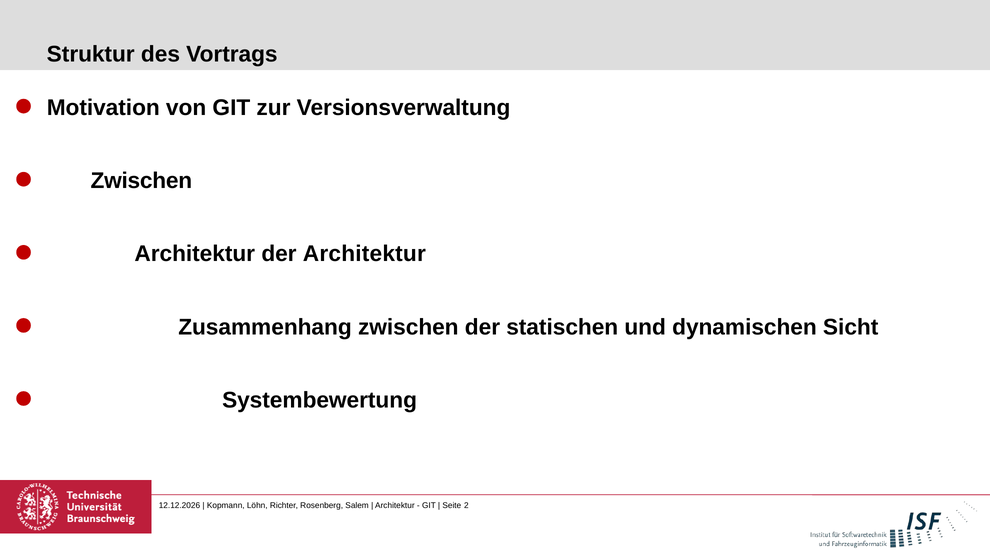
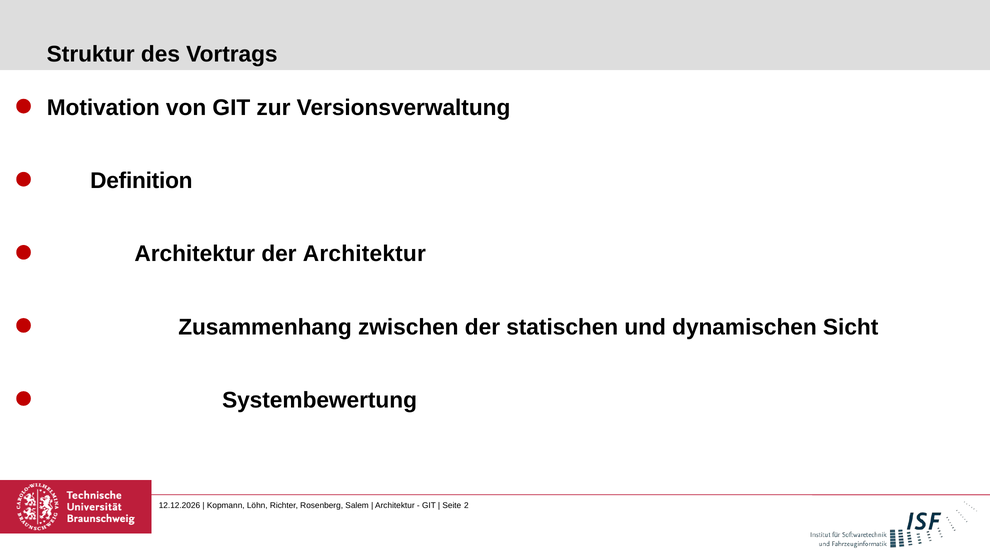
Zwischen at (141, 181): Zwischen -> Definition
